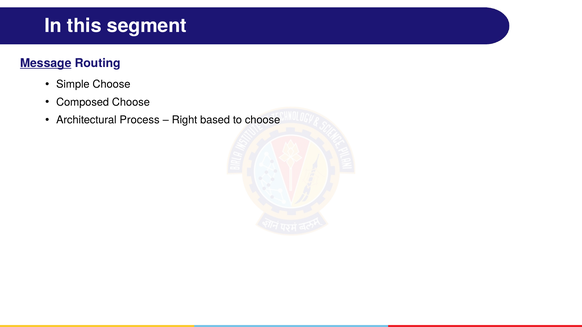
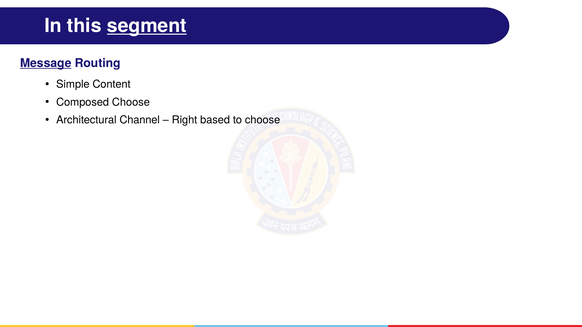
segment underline: none -> present
Simple Choose: Choose -> Content
Process: Process -> Channel
